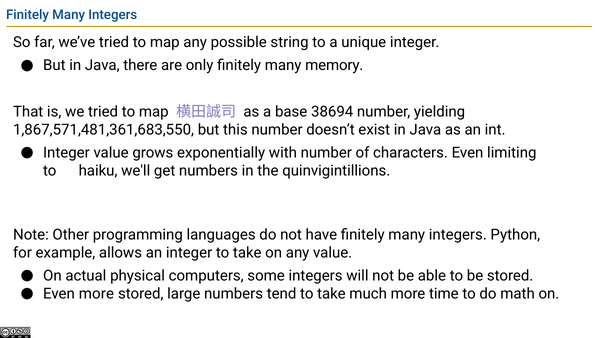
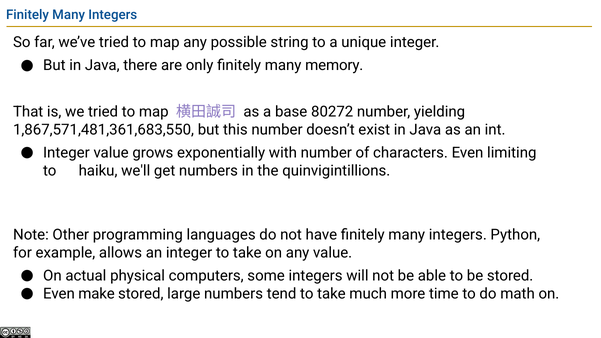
38694: 38694 -> 80272
Even more: more -> make
